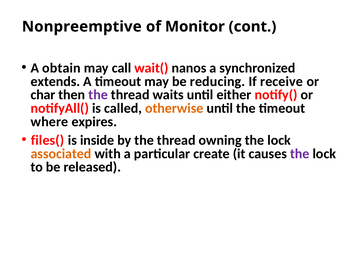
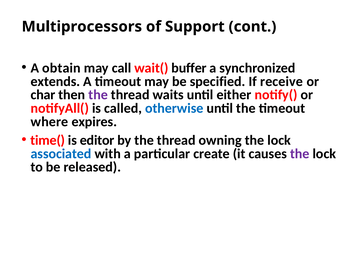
Nonpreemptive: Nonpreemptive -> Multiprocessors
Monitor: Monitor -> Support
nanos: nanos -> buffer
reducing: reducing -> specified
otherwise colour: orange -> blue
files(: files( -> time(
inside: inside -> editor
associated colour: orange -> blue
